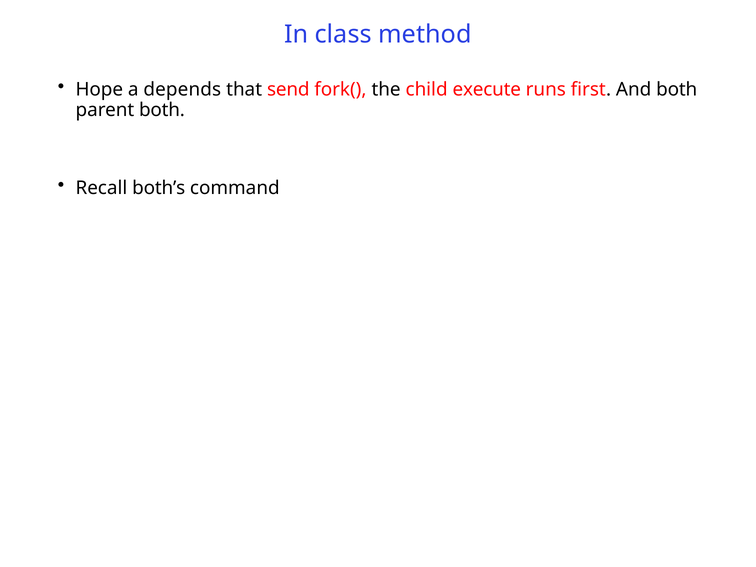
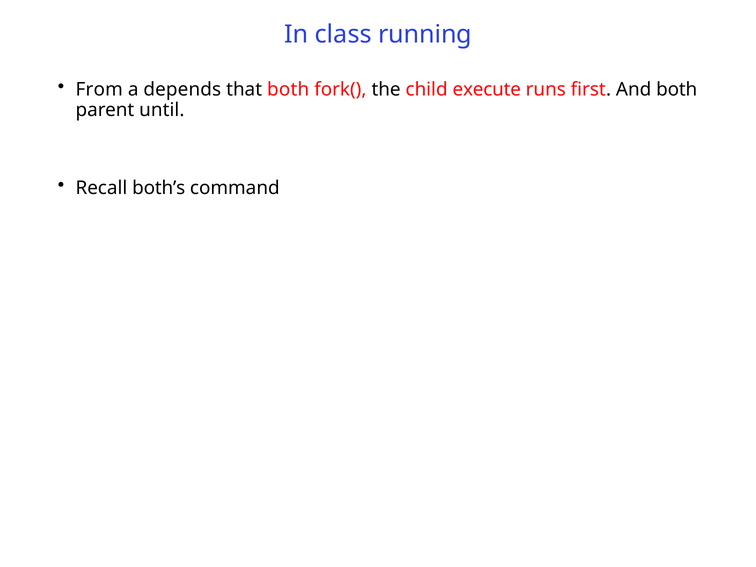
method: method -> running
Hope: Hope -> From
that send: send -> both
parent both: both -> until
